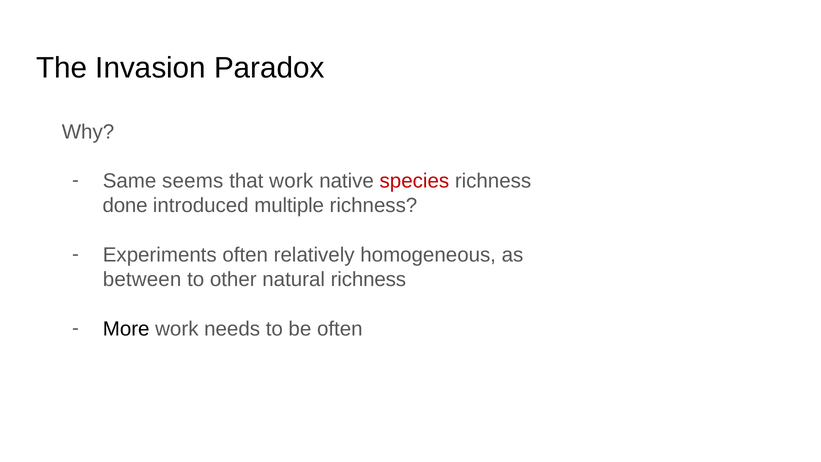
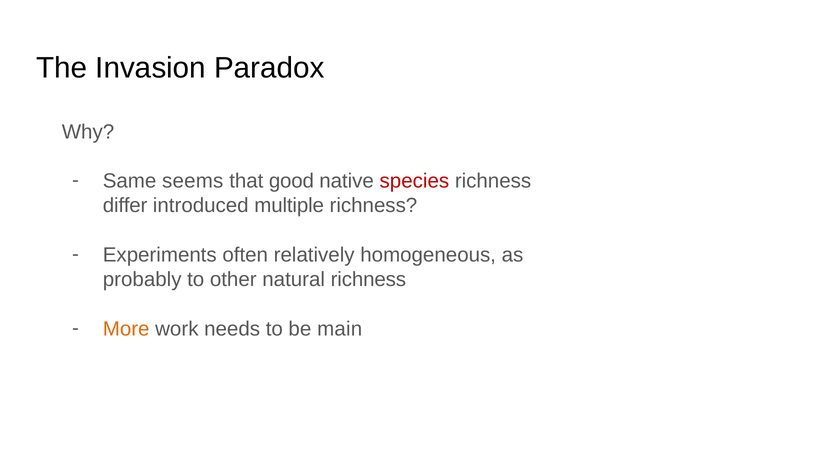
that work: work -> good
done: done -> differ
between: between -> probably
More colour: black -> orange
be often: often -> main
